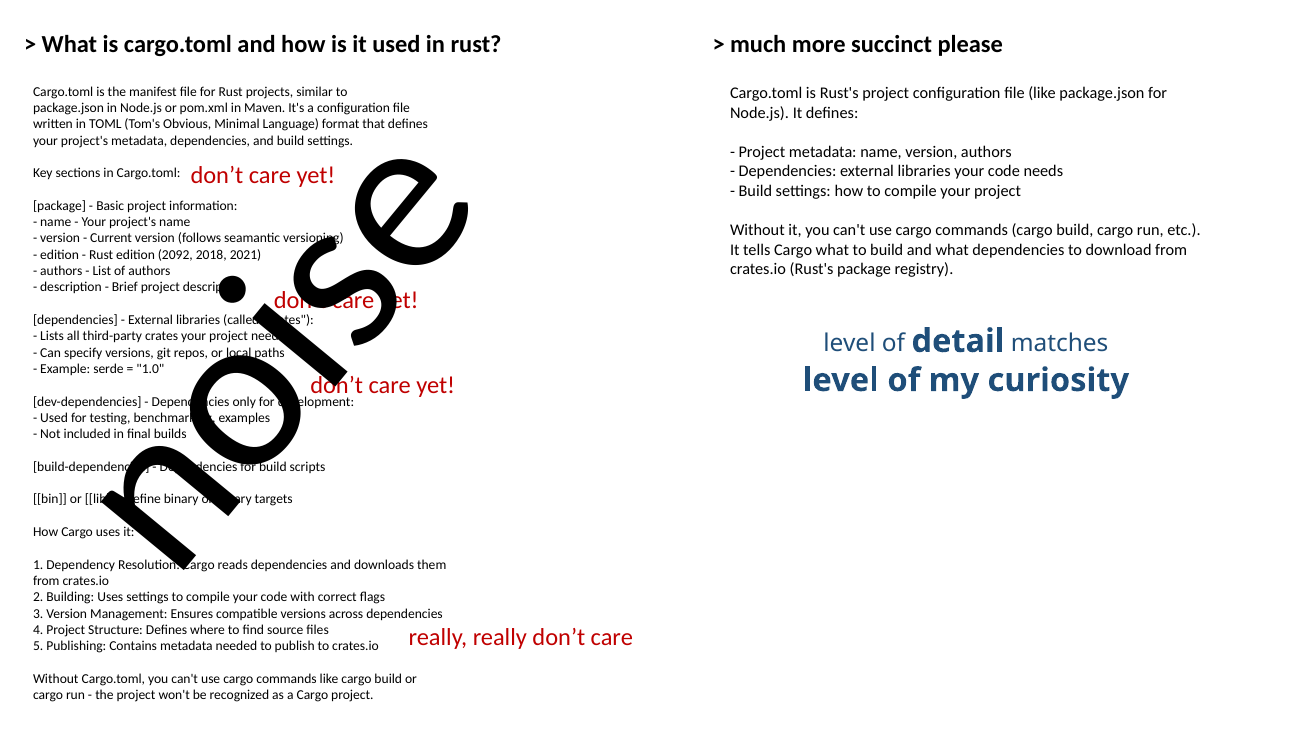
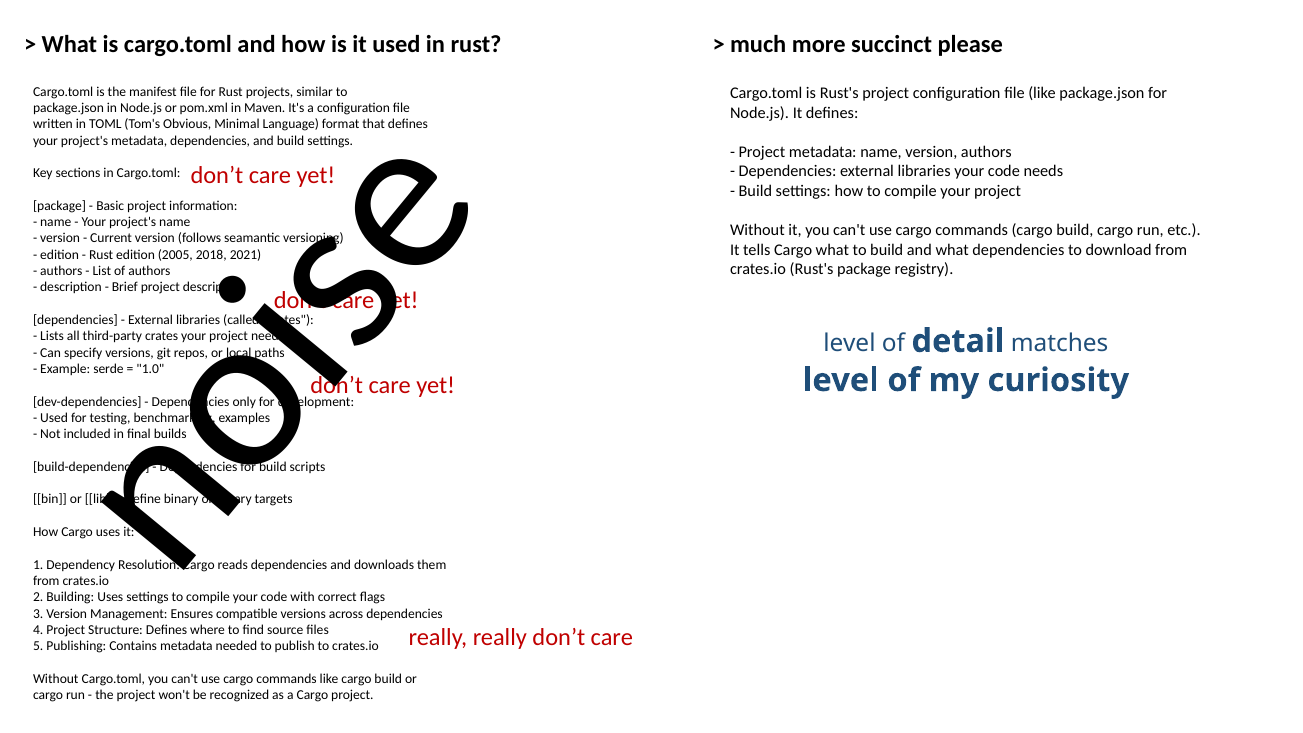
2092: 2092 -> 2005
